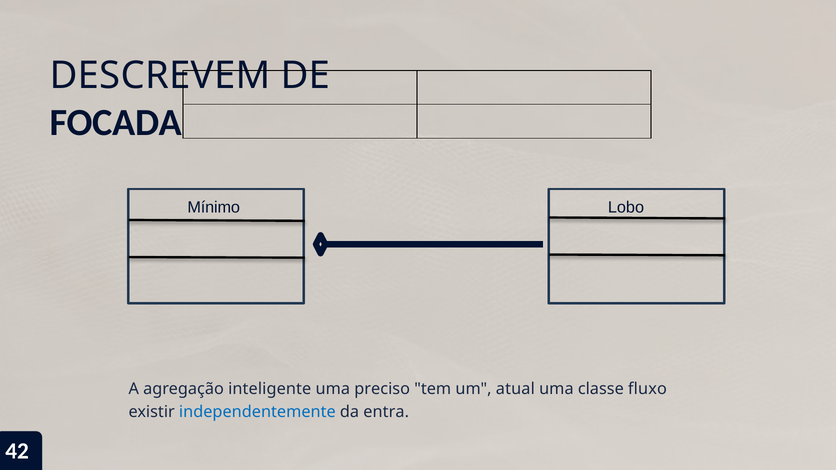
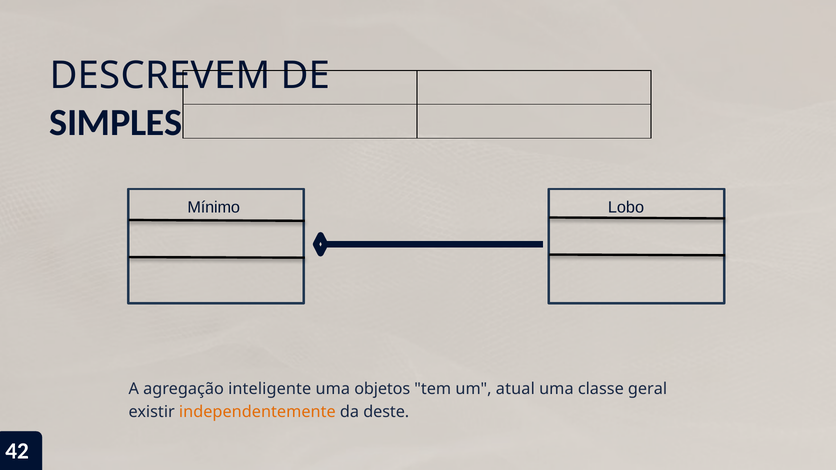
FOCADA: FOCADA -> SIMPLES
preciso: preciso -> objetos
fluxo: fluxo -> geral
independentemente colour: blue -> orange
entra: entra -> deste
